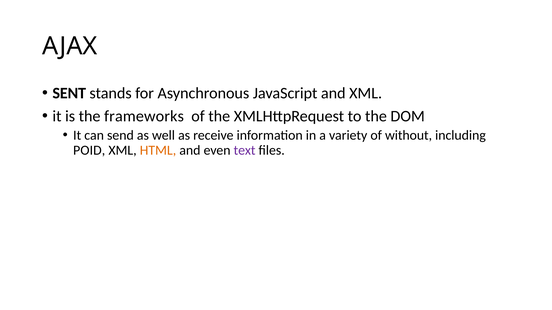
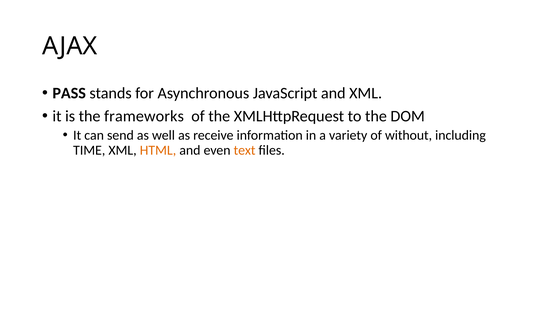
SENT: SENT -> PASS
POID: POID -> TIME
text colour: purple -> orange
